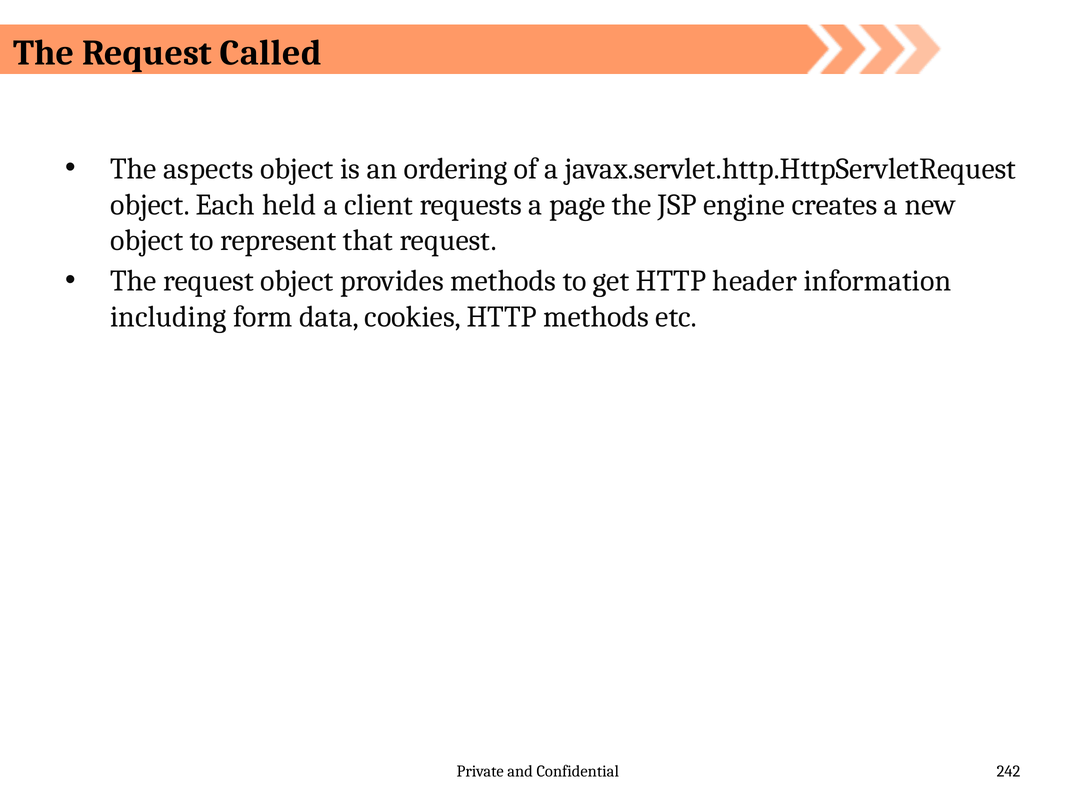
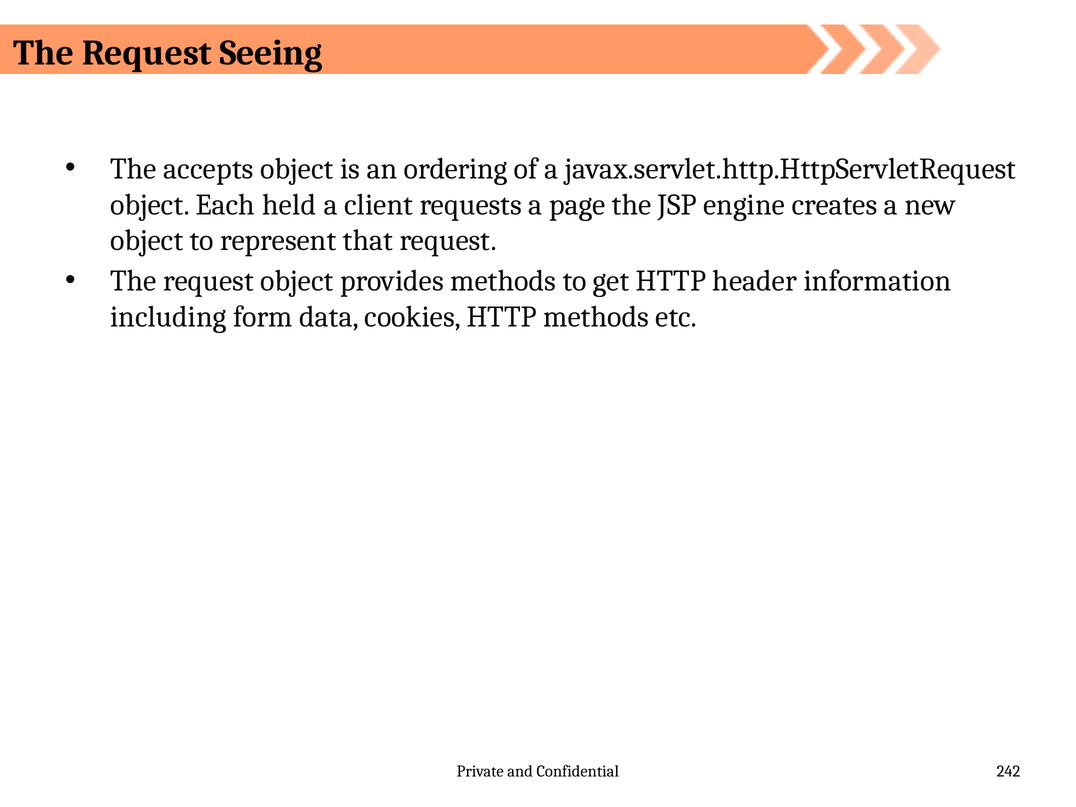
Called: Called -> Seeing
aspects: aspects -> accepts
